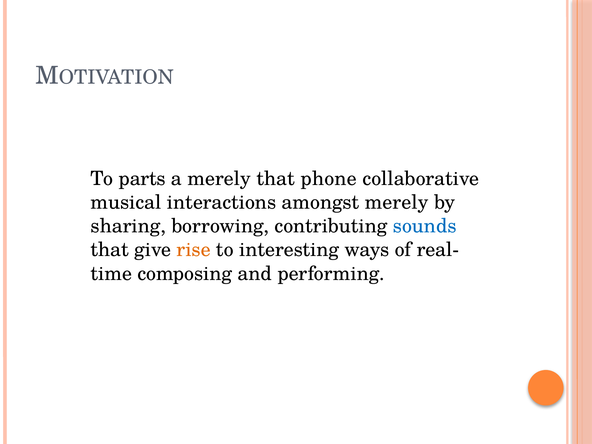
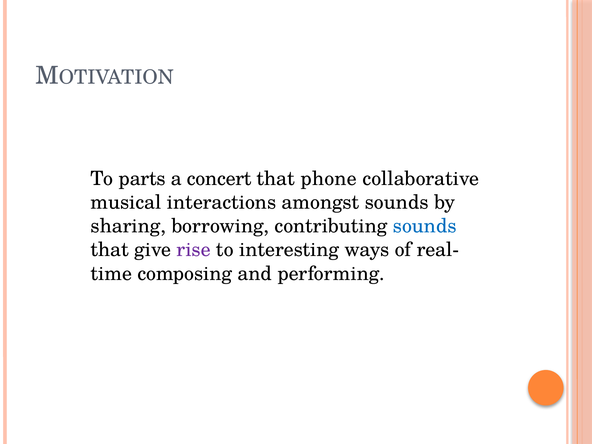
a merely: merely -> concert
amongst merely: merely -> sounds
rise colour: orange -> purple
